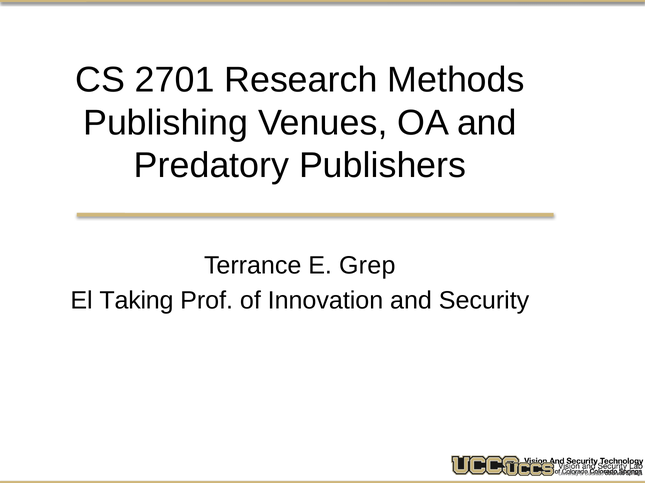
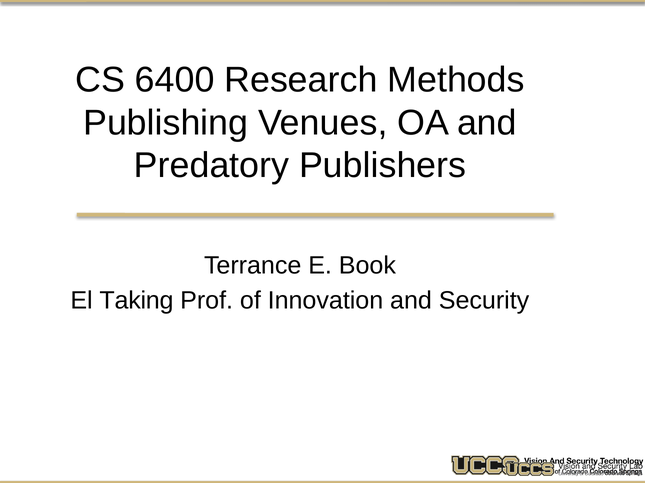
2701: 2701 -> 6400
Grep: Grep -> Book
